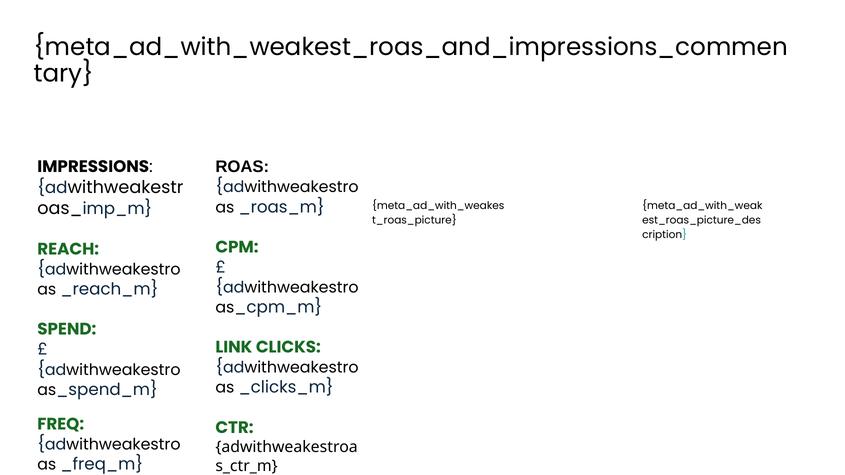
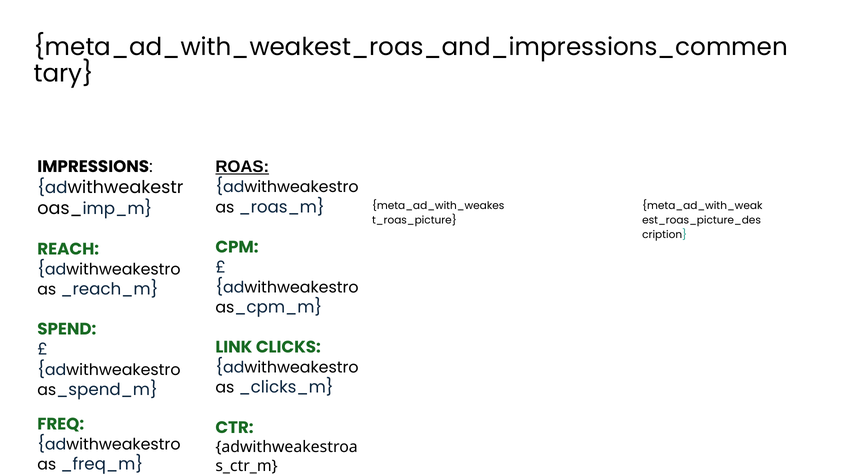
ROAS underline: none -> present
